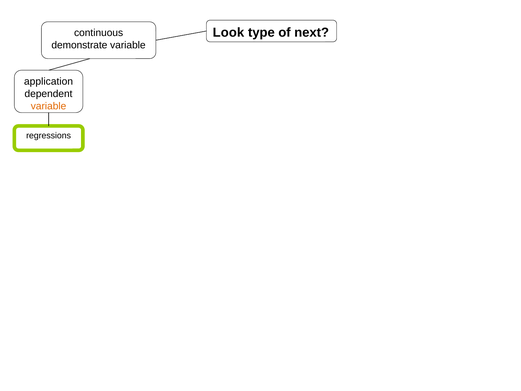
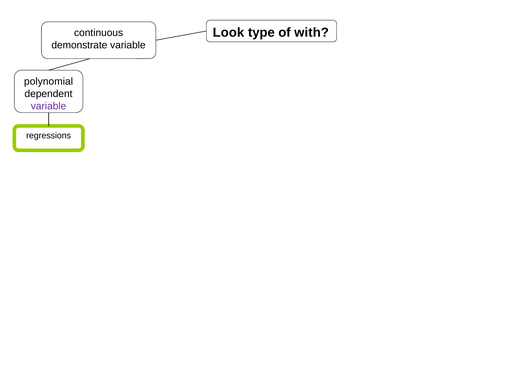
next: next -> with
application: application -> polynomial
variable at (49, 106) colour: orange -> purple
